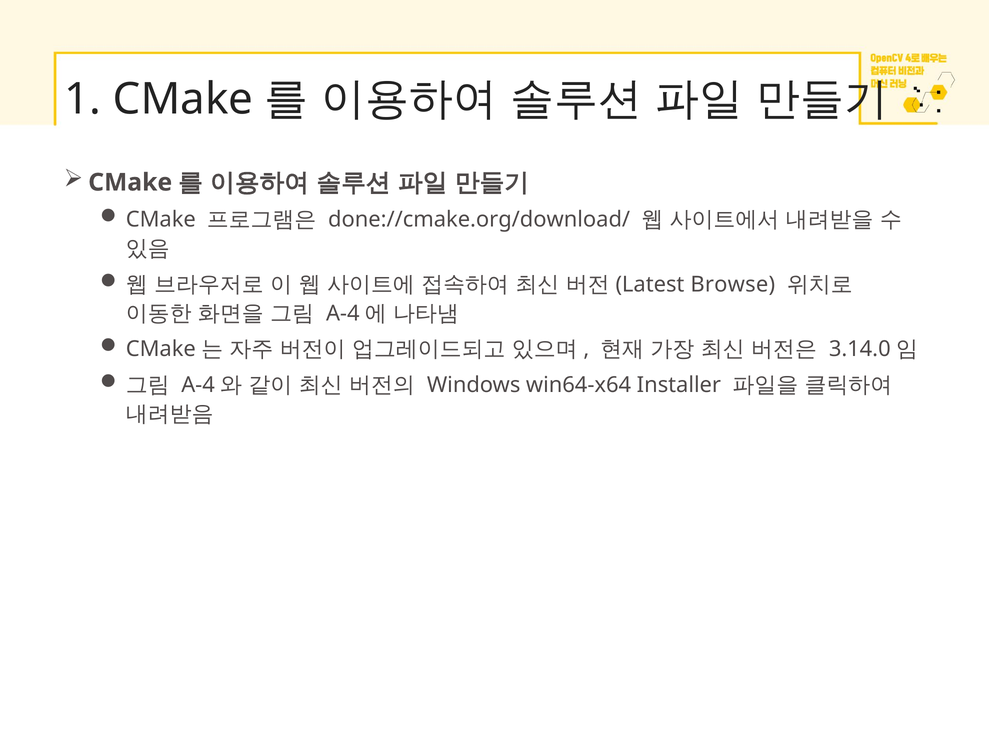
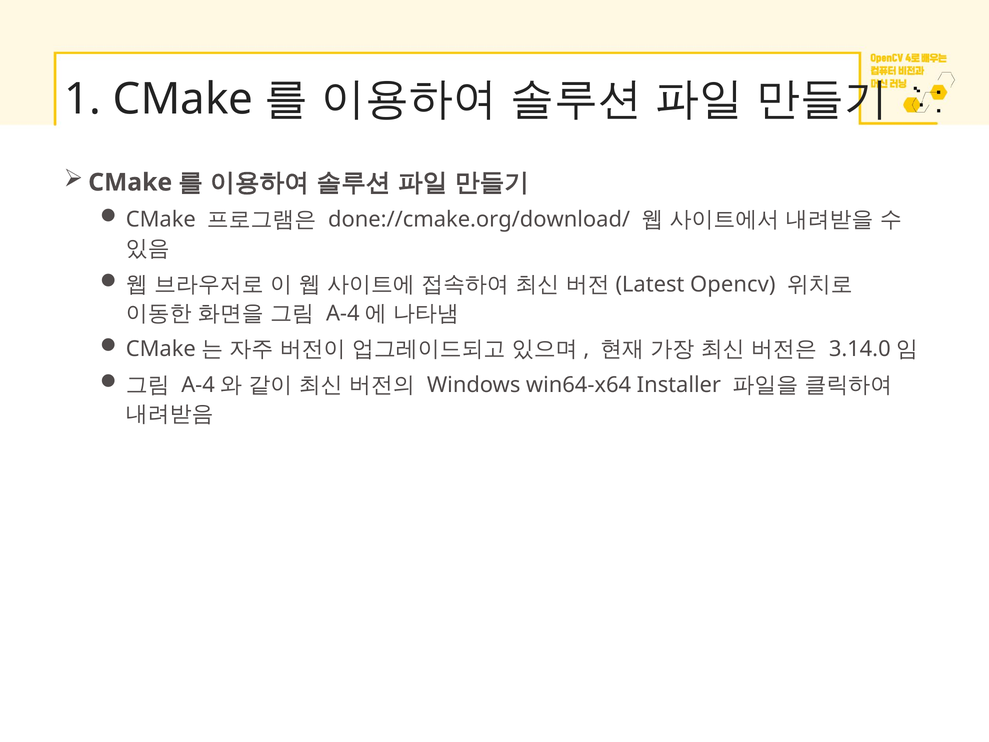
Browse: Browse -> Opencv
